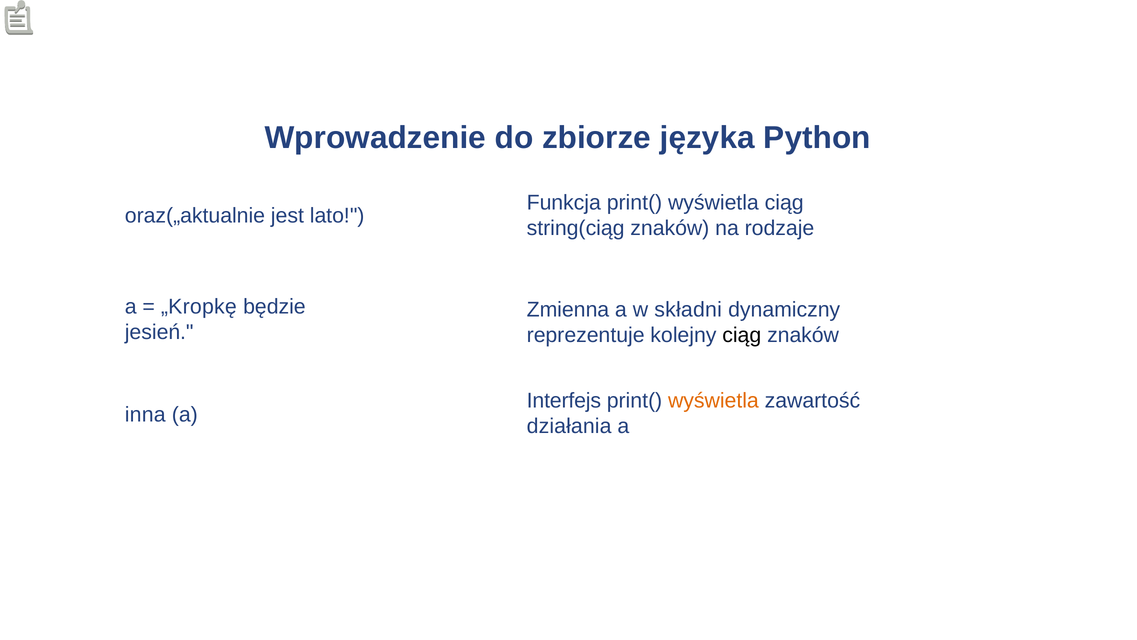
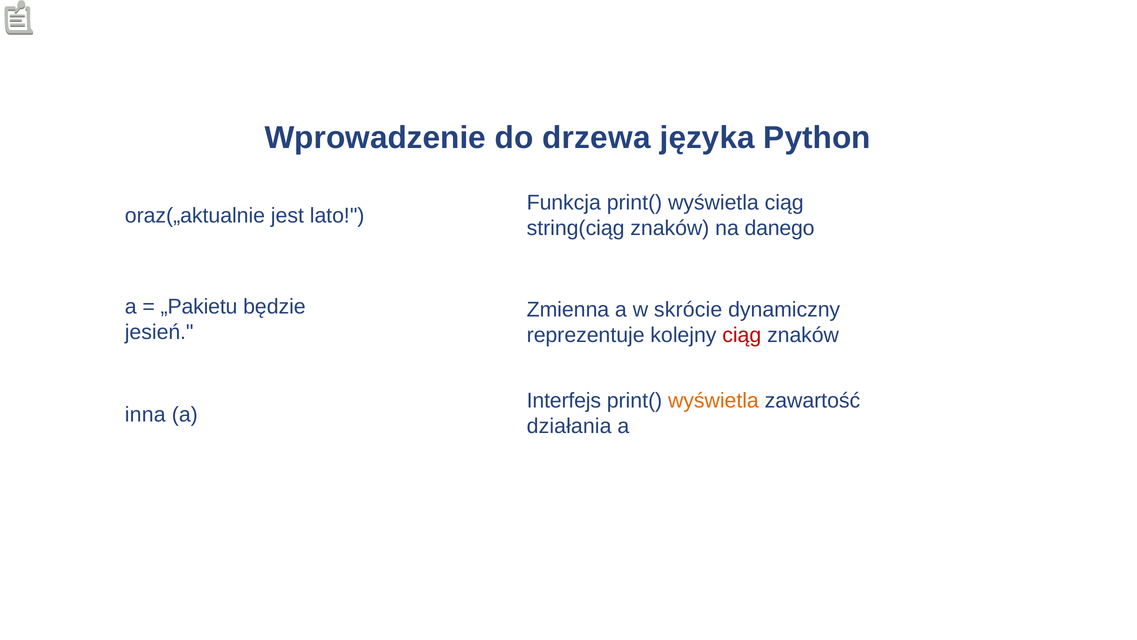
zbiorze: zbiorze -> drzewa
rodzaje: rodzaje -> danego
„Kropkę: „Kropkę -> „Pakietu
składni: składni -> skrócie
ciąg at (742, 335) colour: black -> red
